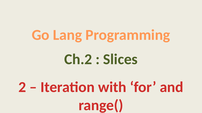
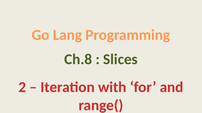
Ch.2: Ch.2 -> Ch.8
